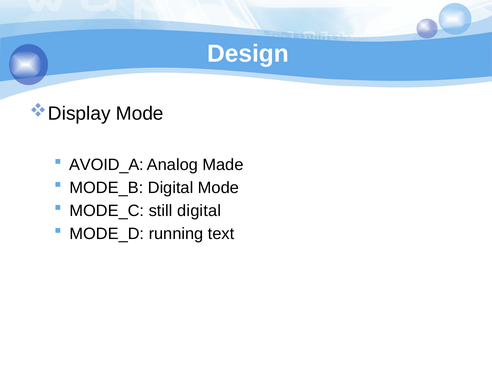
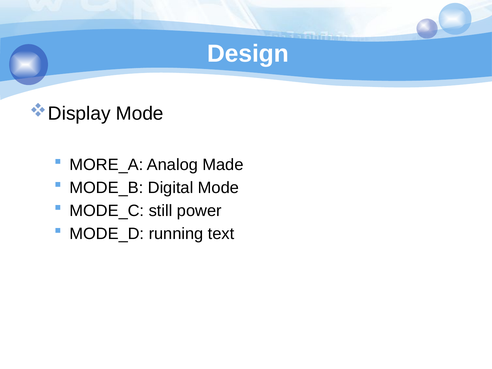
AVOID_A: AVOID_A -> MORE_A
still digital: digital -> power
